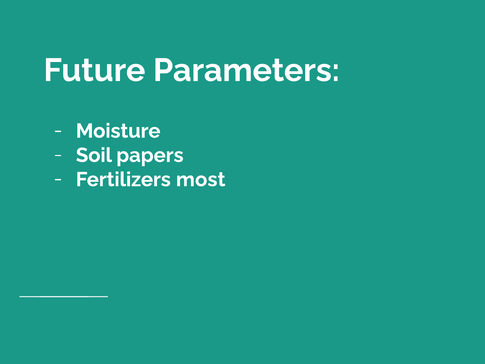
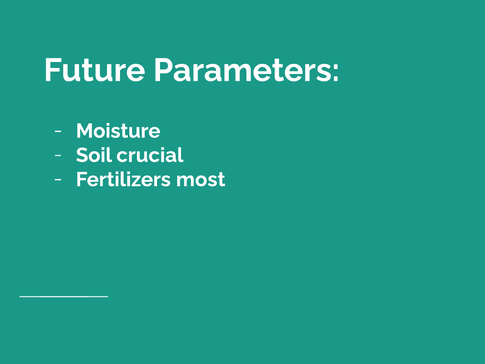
papers: papers -> crucial
